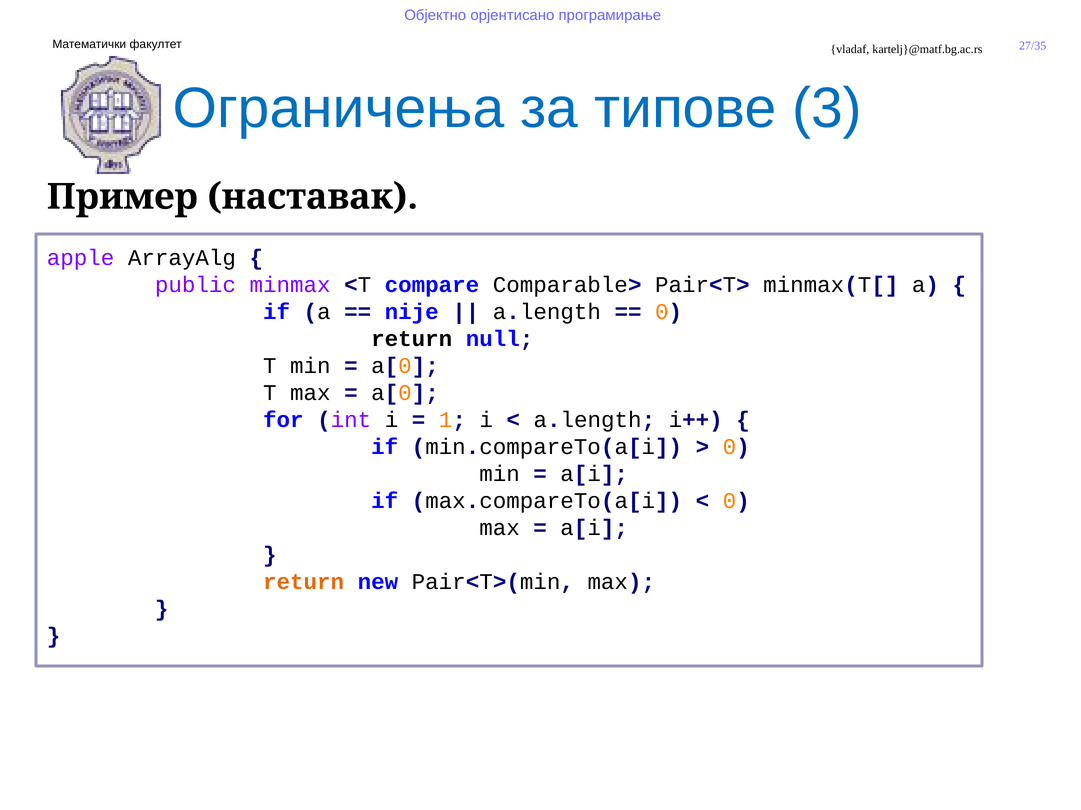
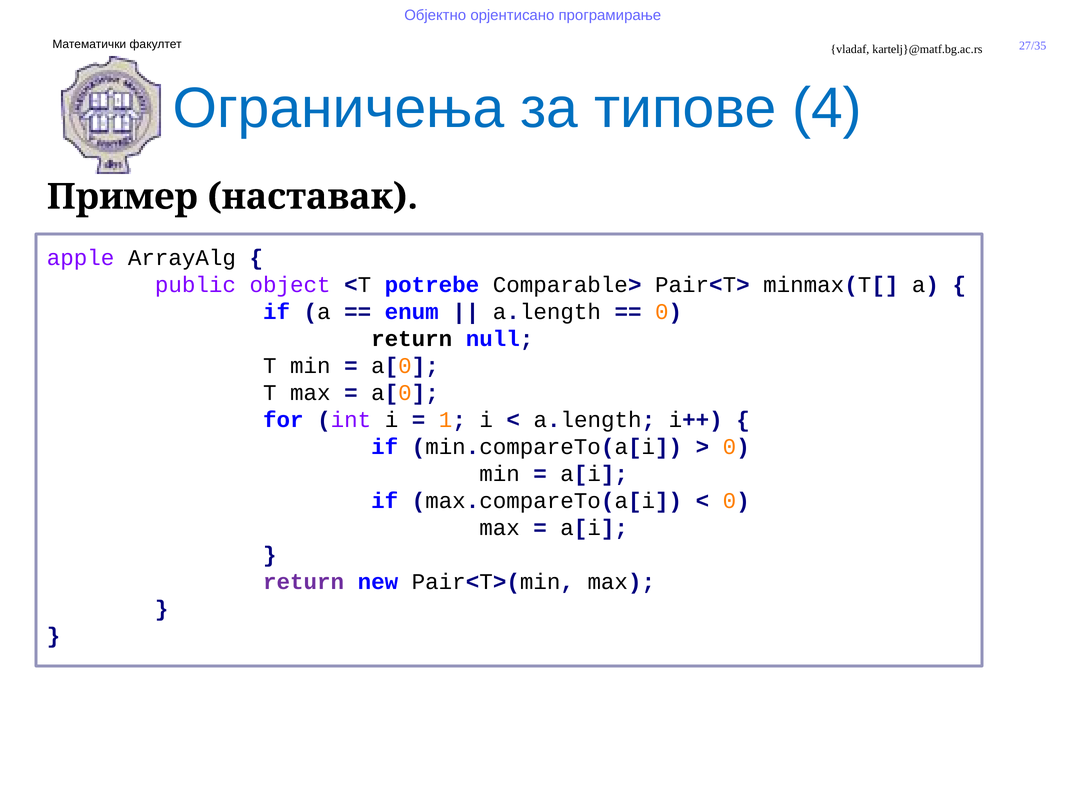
3: 3 -> 4
minmax: minmax -> object
compare: compare -> potrebe
nije: nije -> enum
return at (304, 583) colour: orange -> purple
